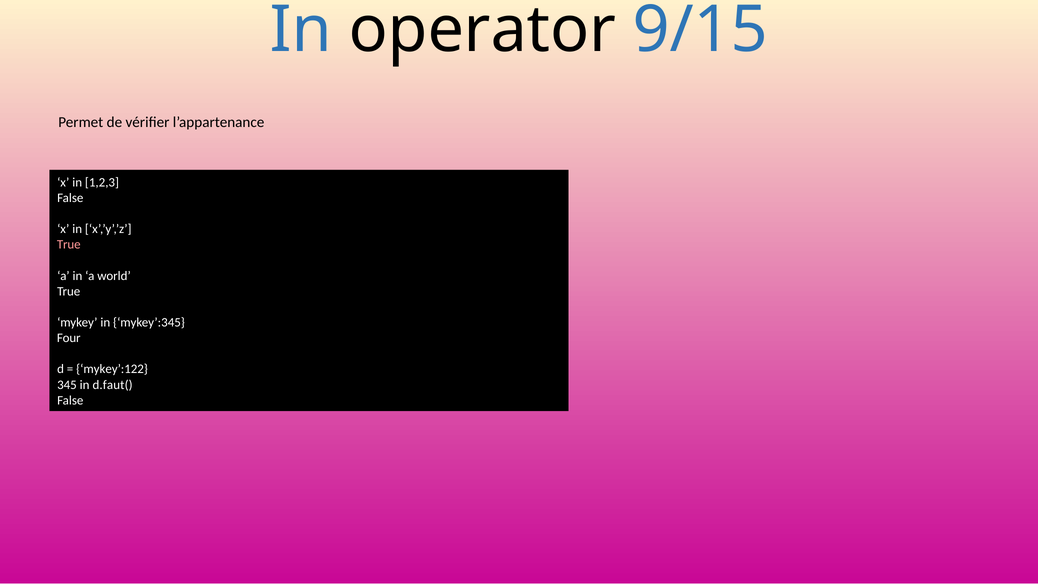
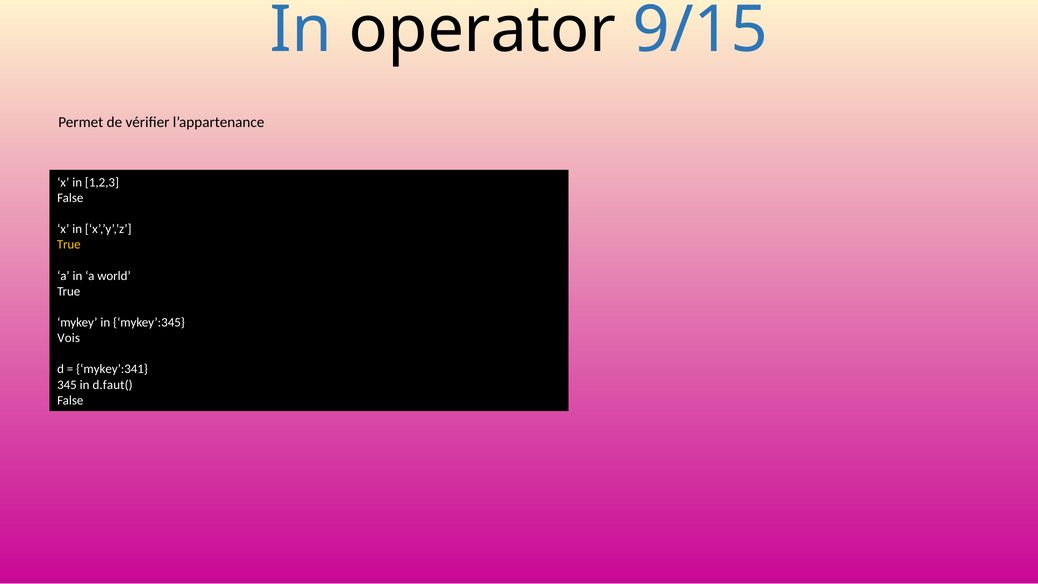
True at (69, 245) colour: pink -> yellow
Four: Four -> Vois
mykey’:122: mykey’:122 -> mykey’:341
